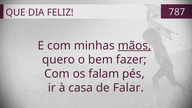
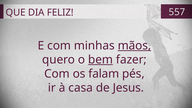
787: 787 -> 557
bem underline: none -> present
Falar: Falar -> Jesus
